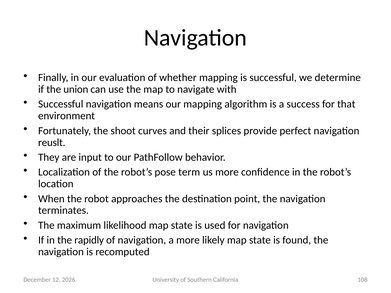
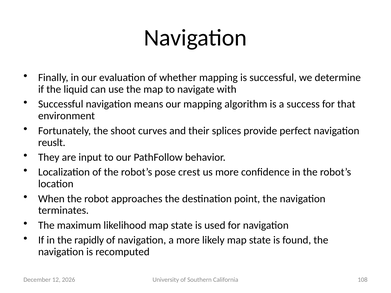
union: union -> liquid
term: term -> crest
